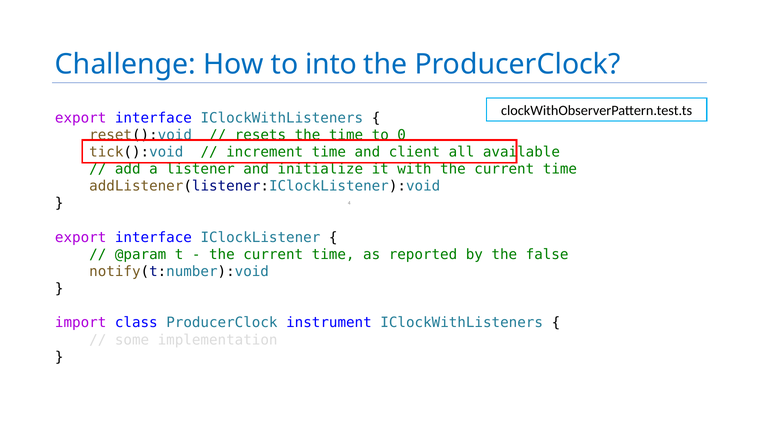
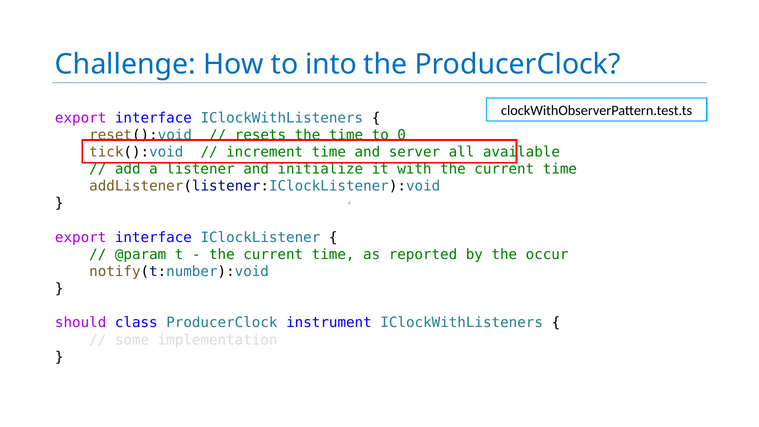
client: client -> server
false: false -> occur
import: import -> should
